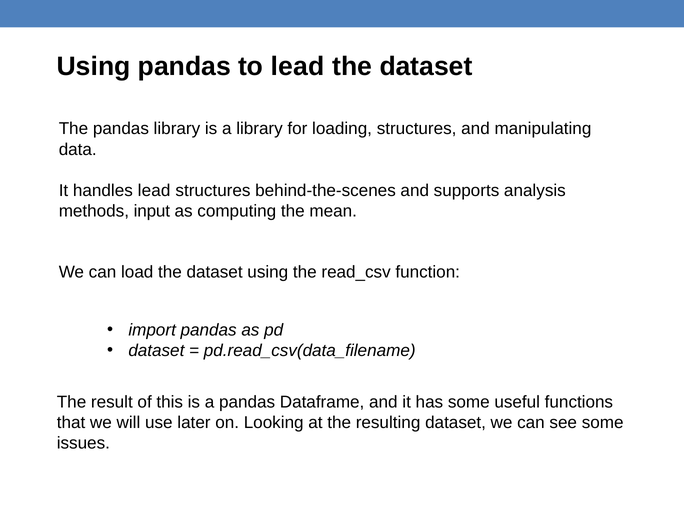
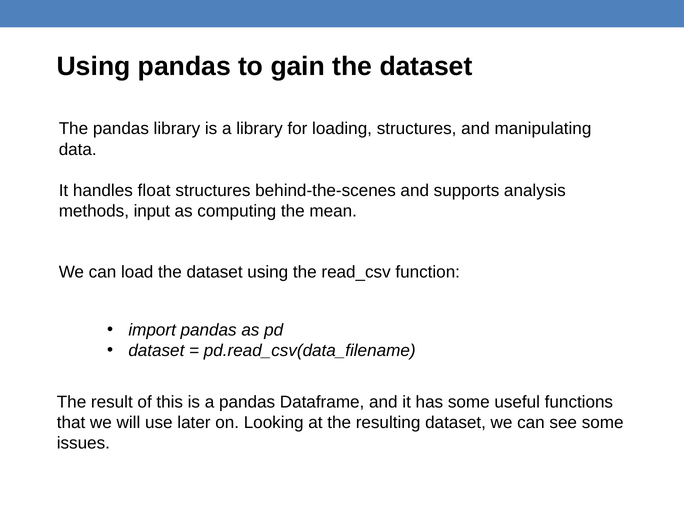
to lead: lead -> gain
handles lead: lead -> float
